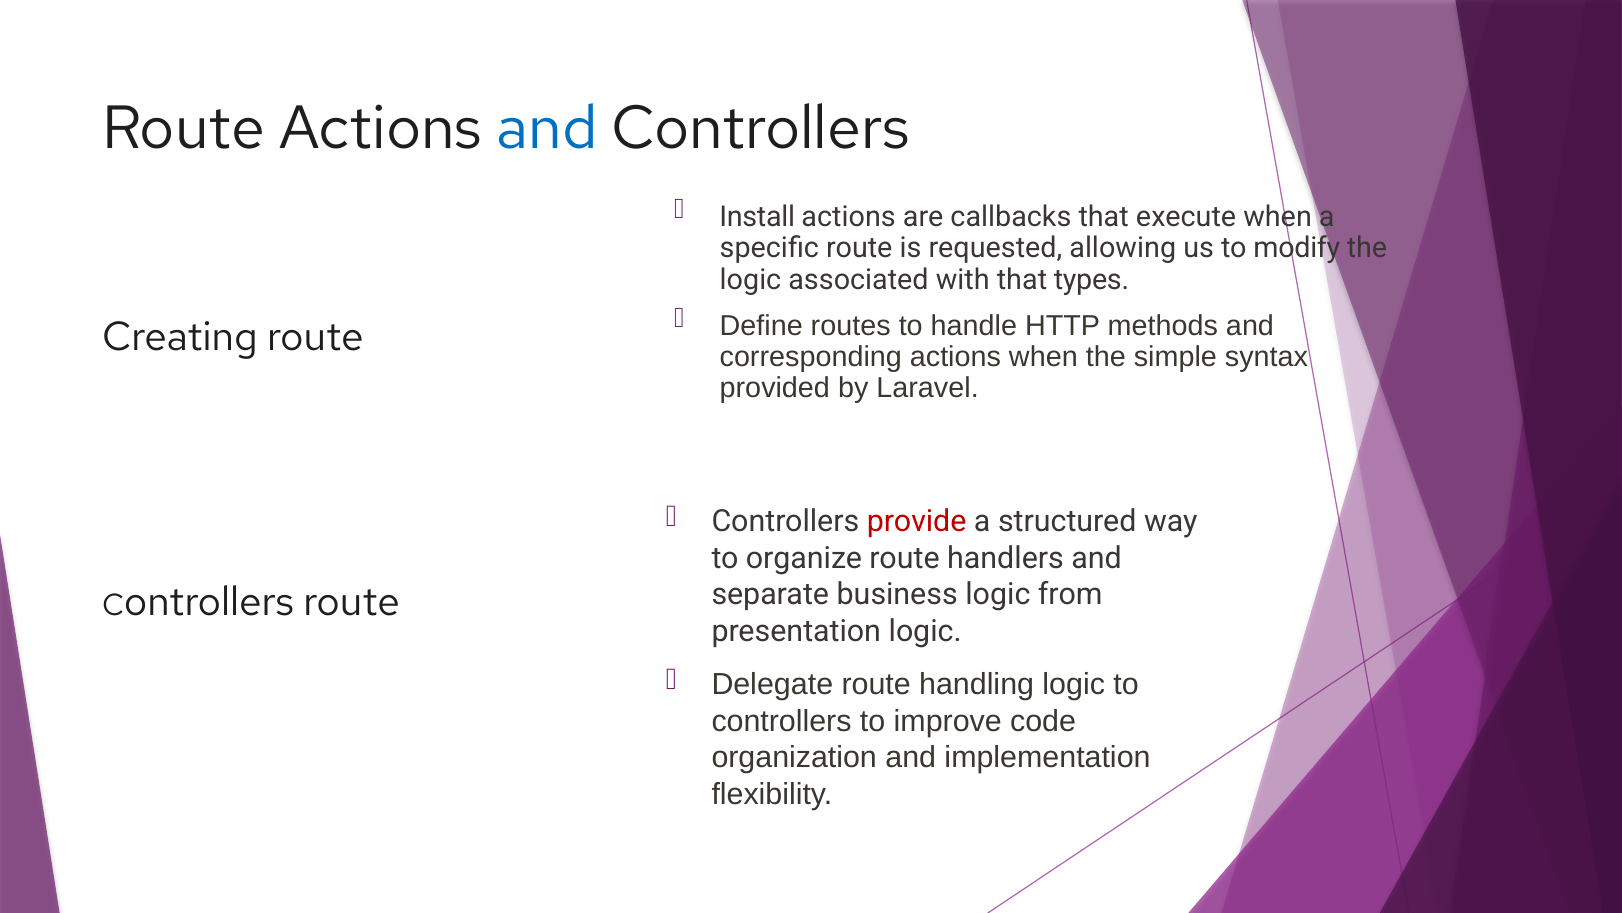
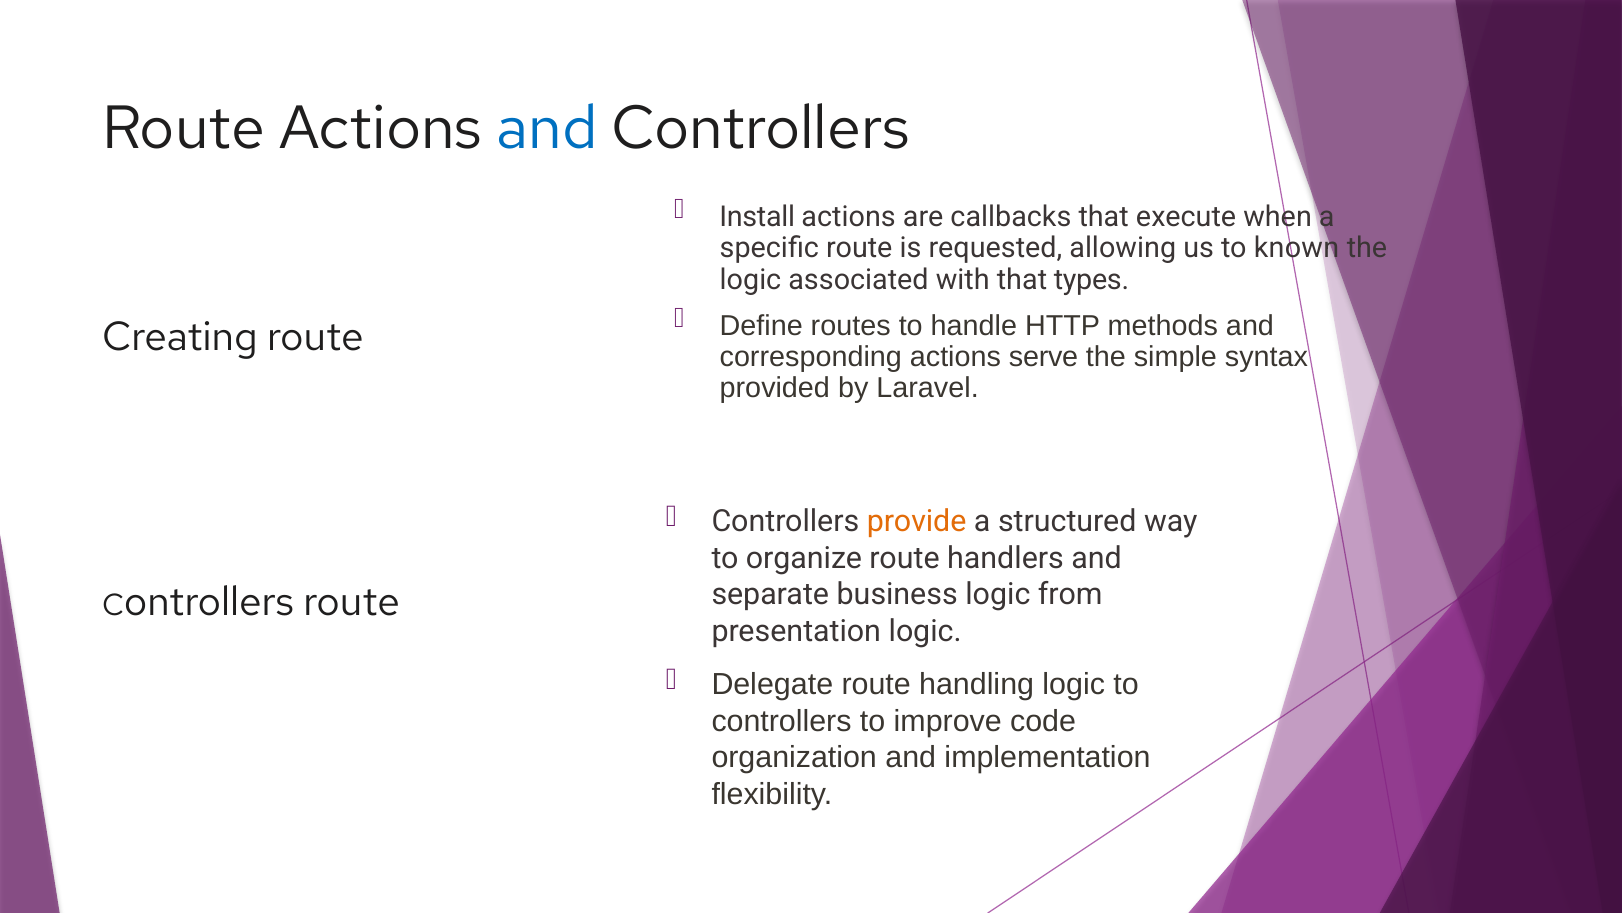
modify: modify -> known
actions when: when -> serve
provide colour: red -> orange
